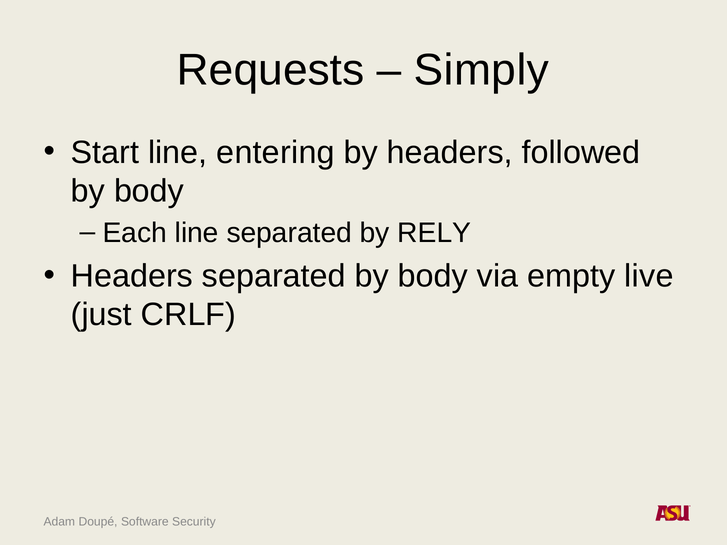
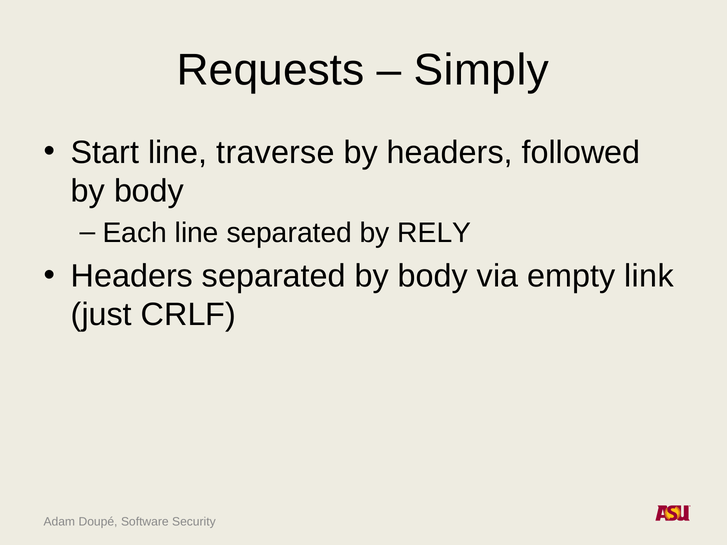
entering: entering -> traverse
live: live -> link
